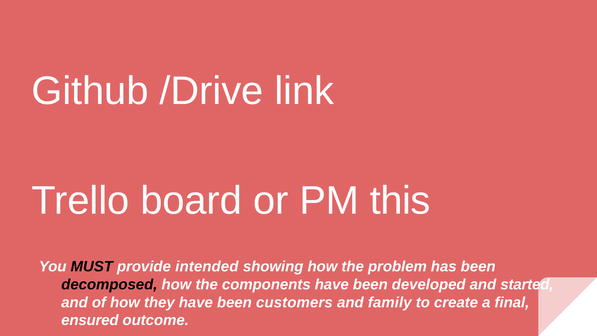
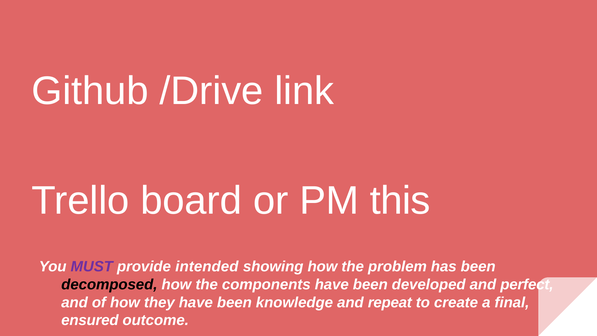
MUST colour: black -> purple
started: started -> perfect
customers: customers -> knowledge
family: family -> repeat
